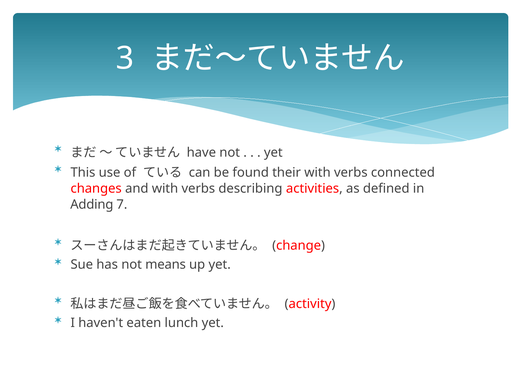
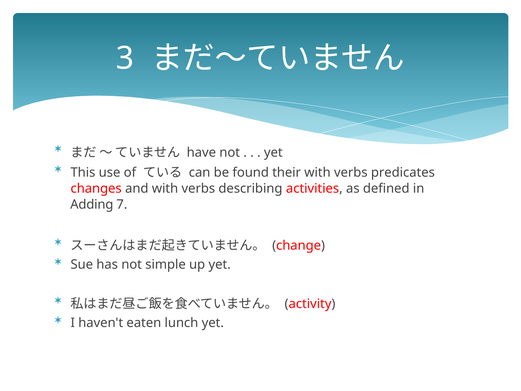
connected: connected -> predicates
means: means -> simple
